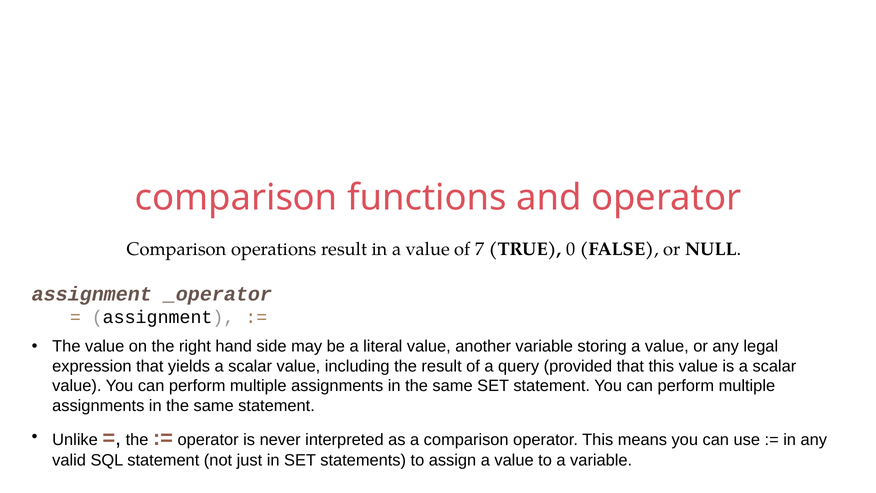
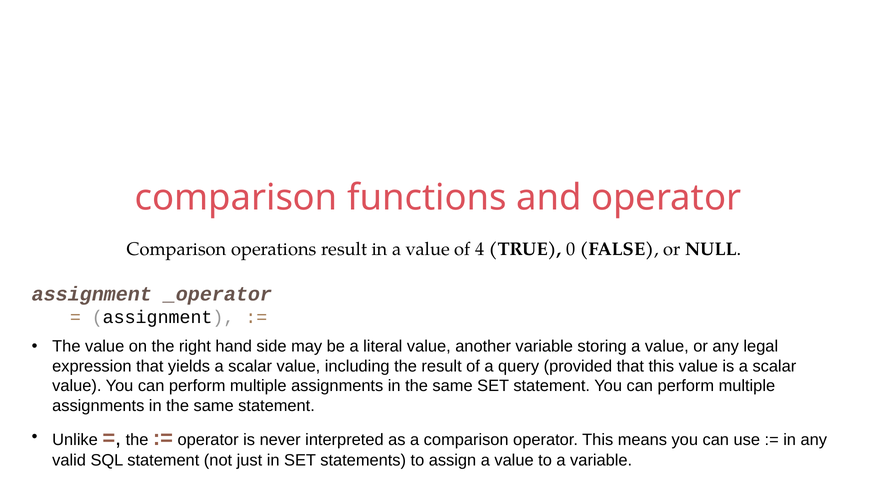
7: 7 -> 4
